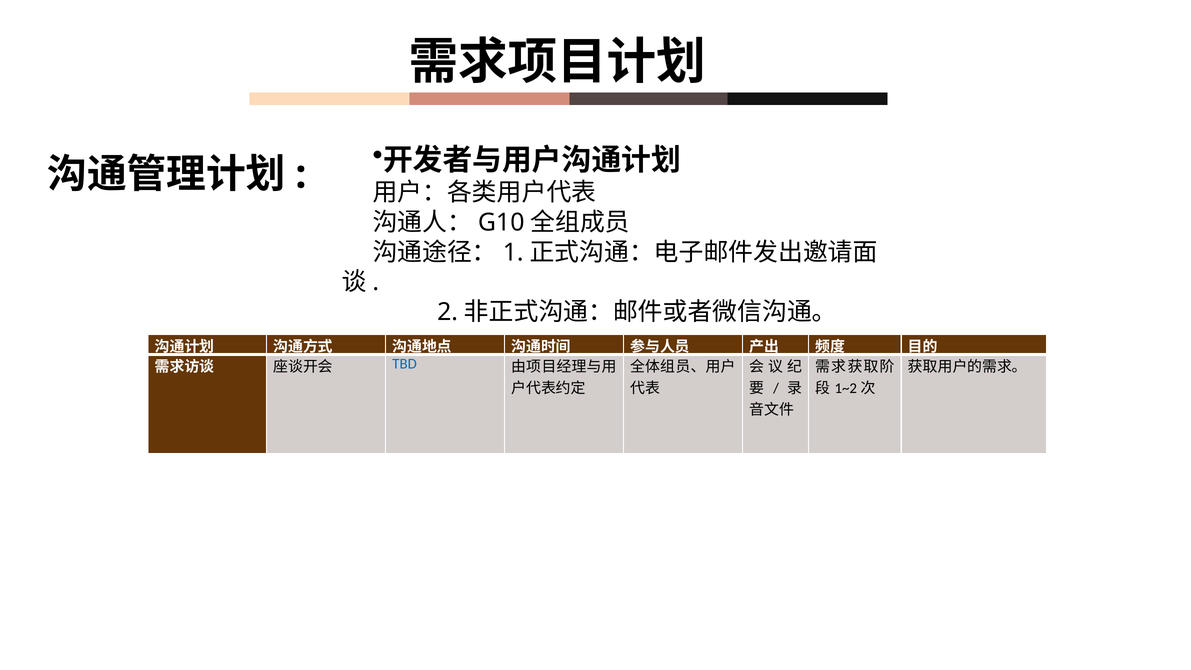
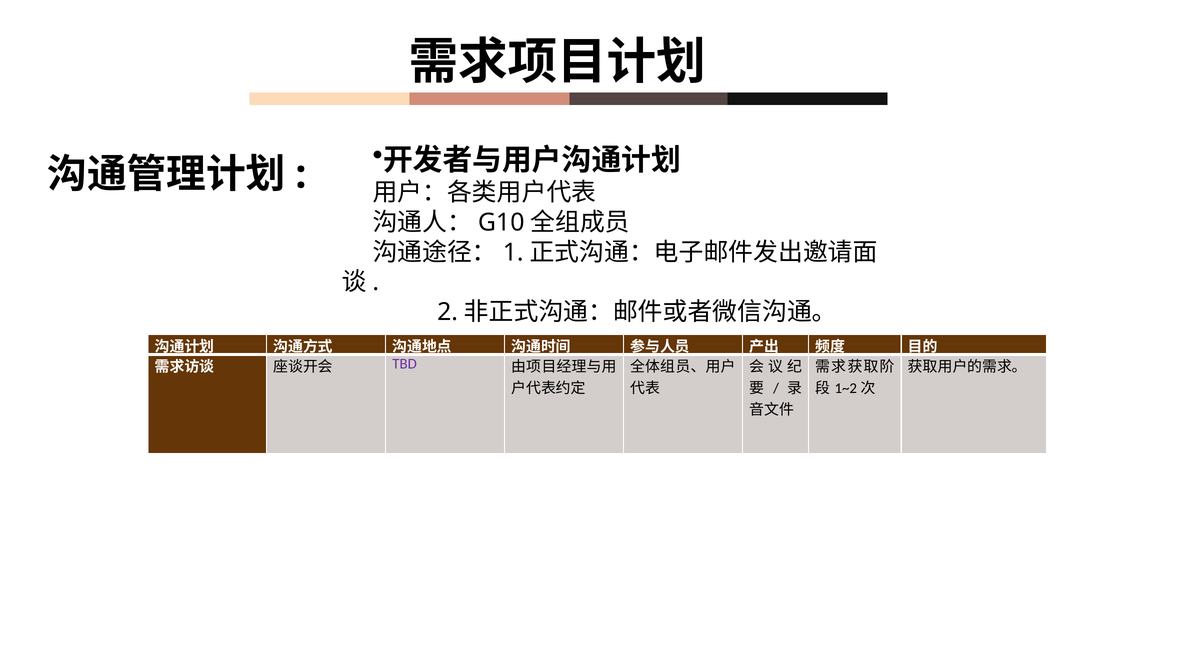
TBD colour: blue -> purple
